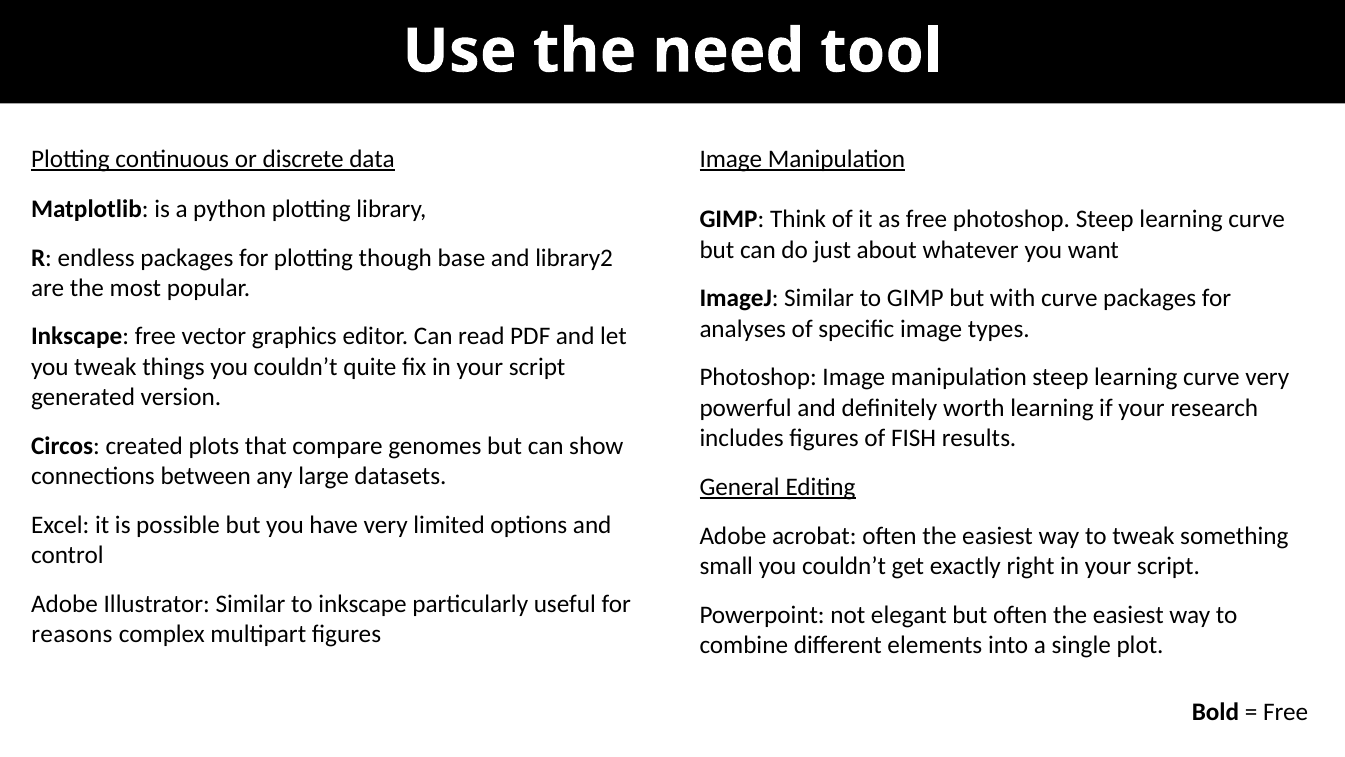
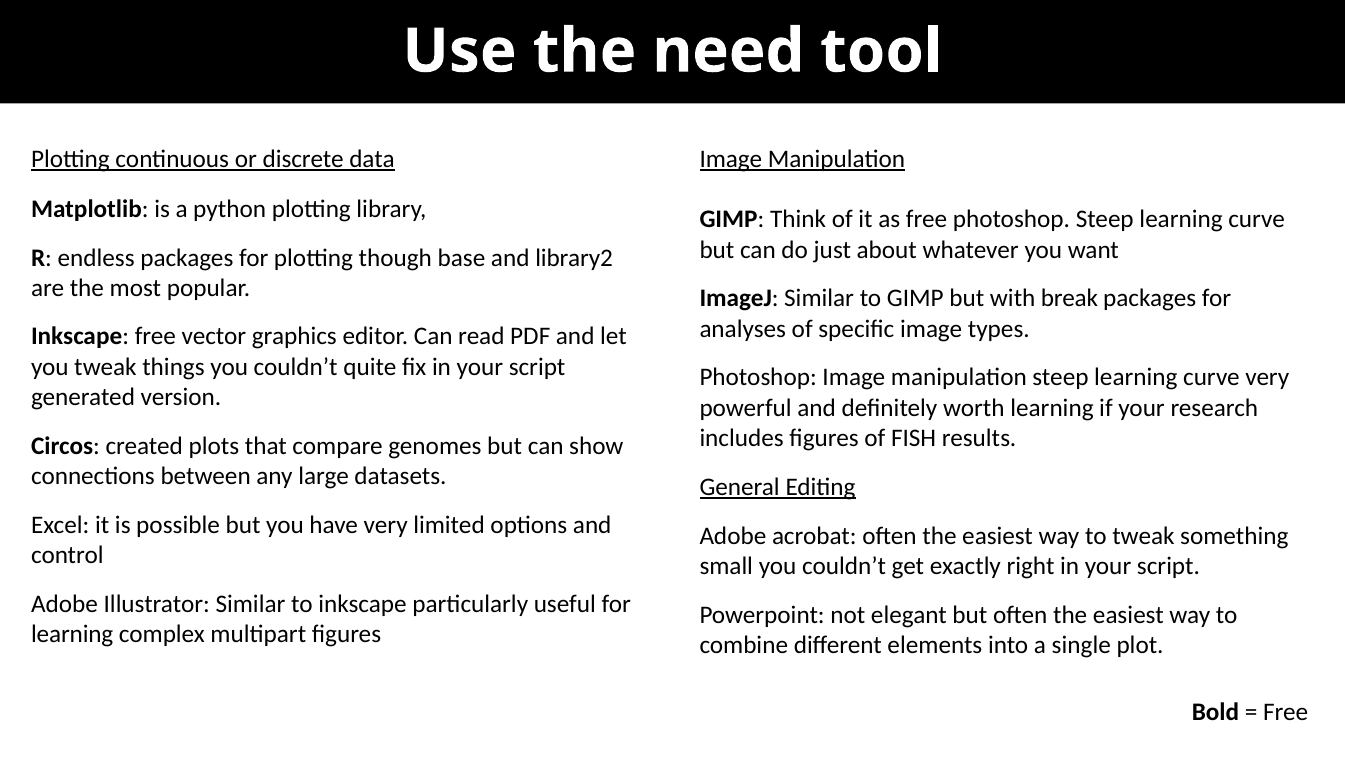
with curve: curve -> break
reasons at (72, 634): reasons -> learning
